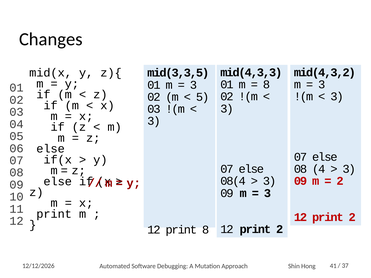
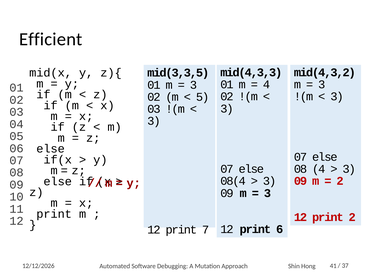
Changes: Changes -> Efficient
8 at (266, 85): 8 -> 4
2 at (280, 230): 2 -> 6
print 8: 8 -> 7
